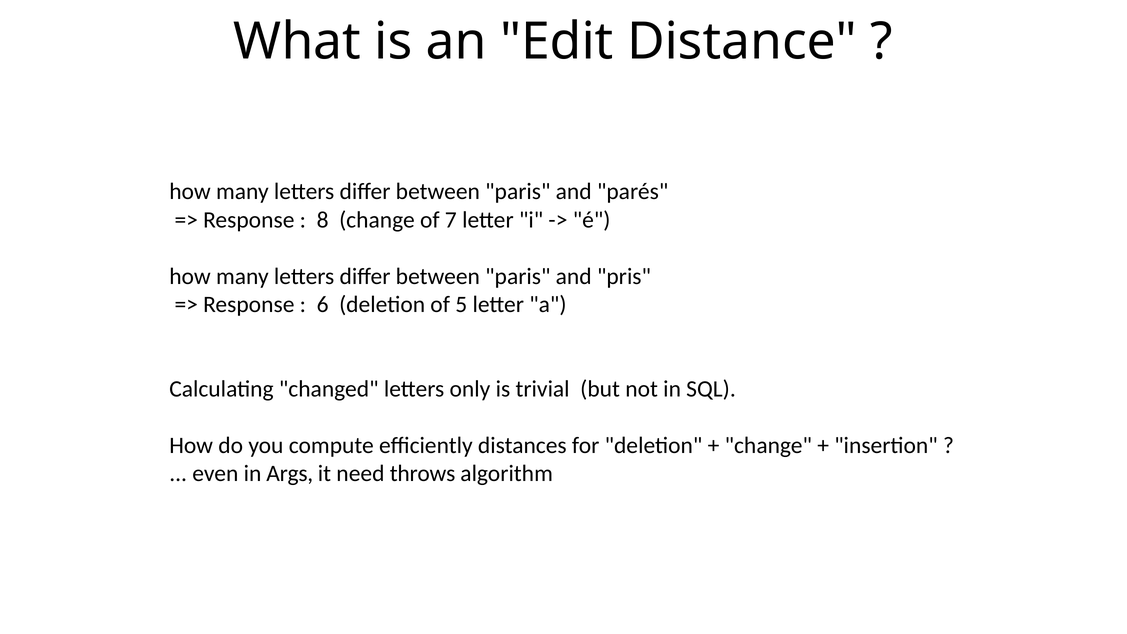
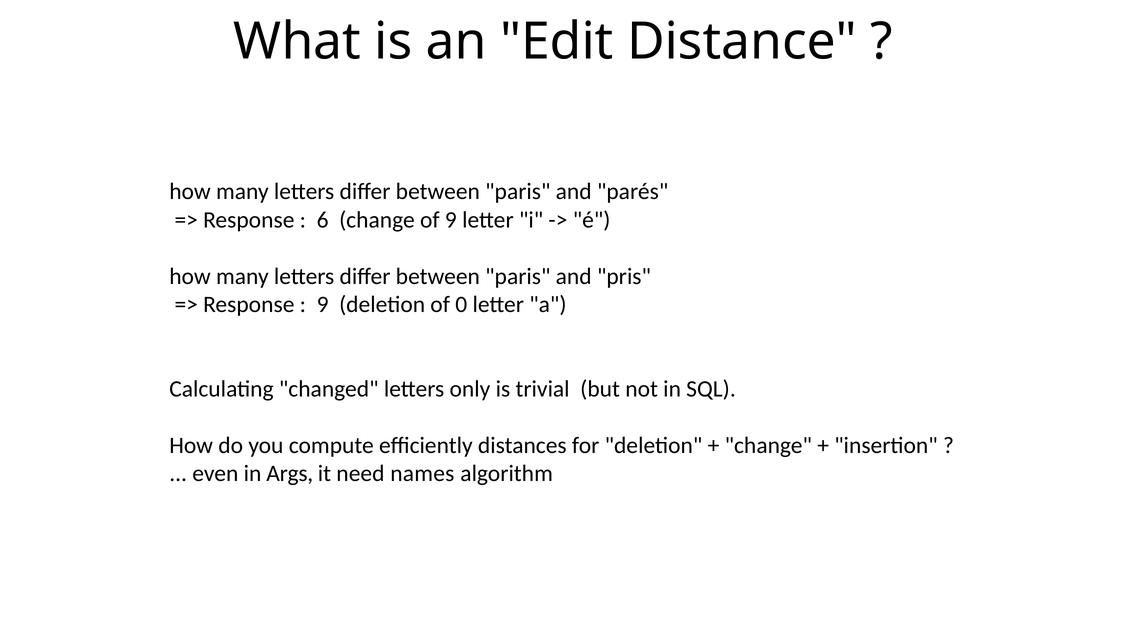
8: 8 -> 6
of 7: 7 -> 9
6 at (323, 304): 6 -> 9
5: 5 -> 0
throws: throws -> names
